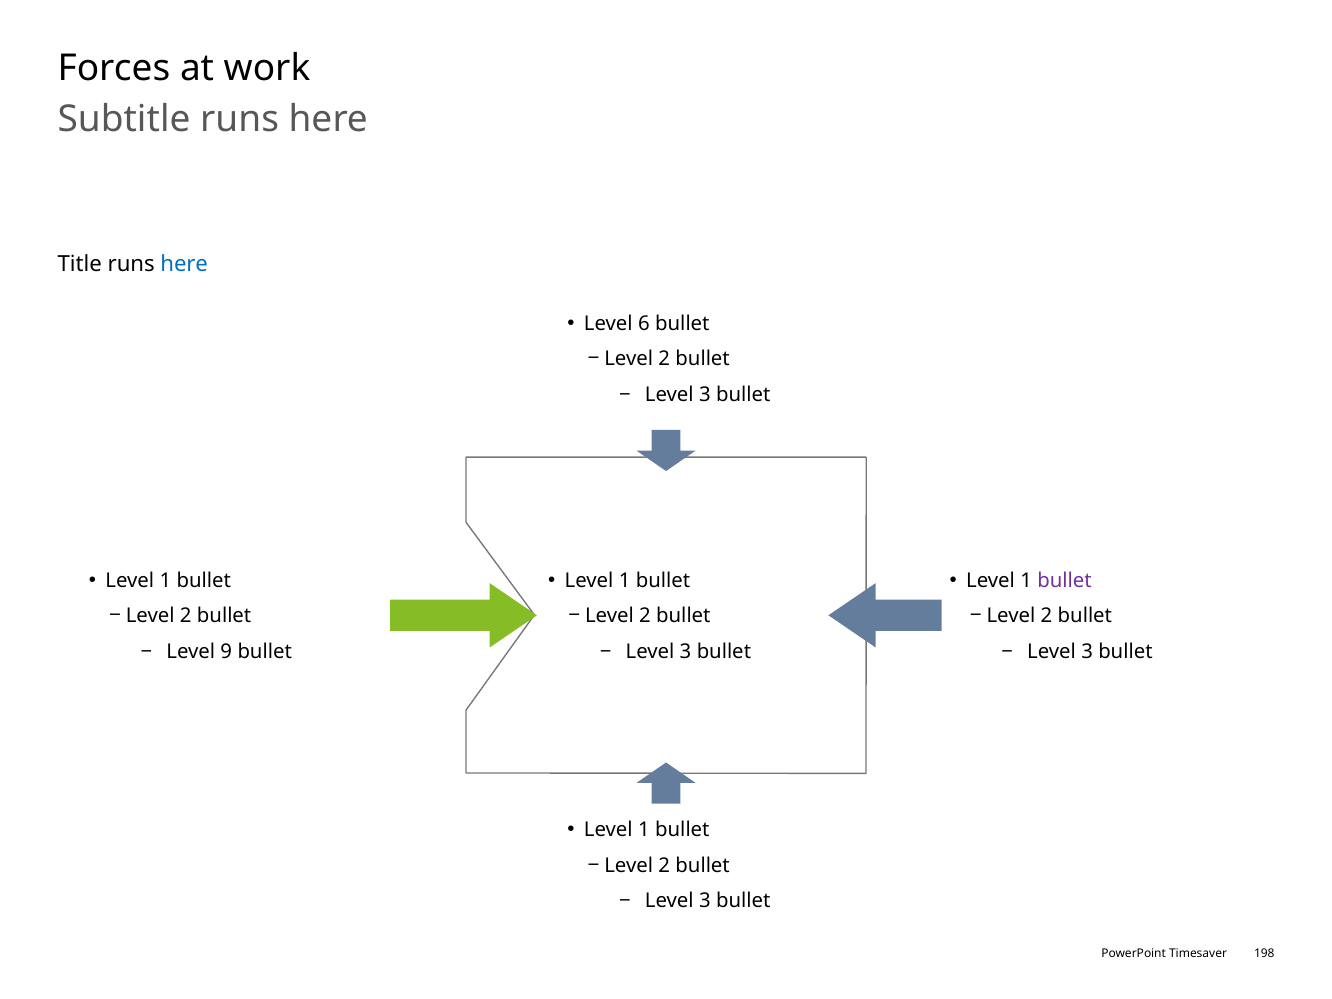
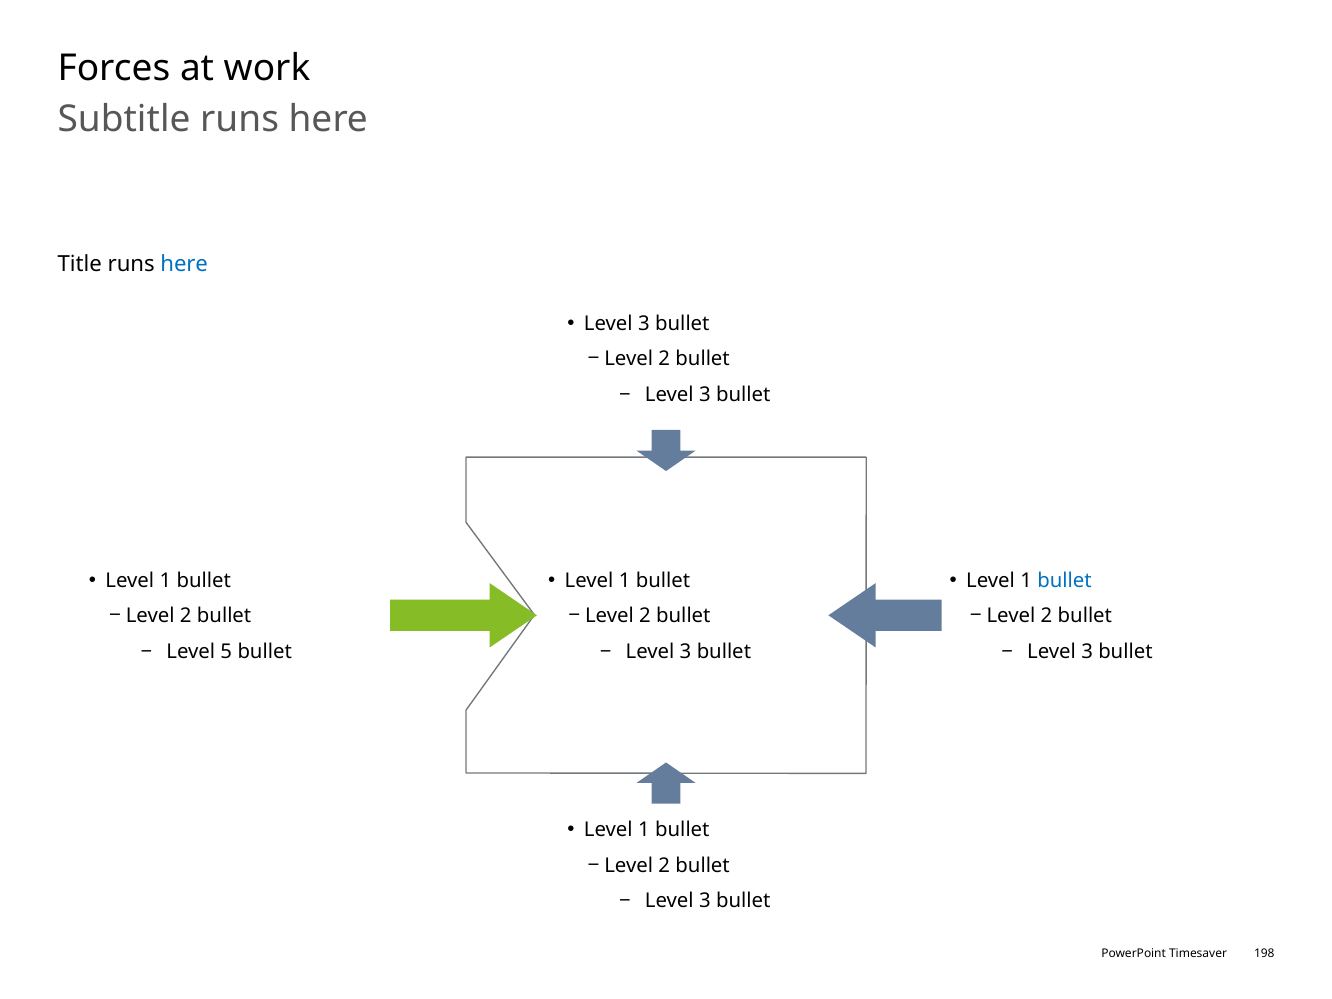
6 at (644, 324): 6 -> 3
bullet at (1065, 581) colour: purple -> blue
9: 9 -> 5
